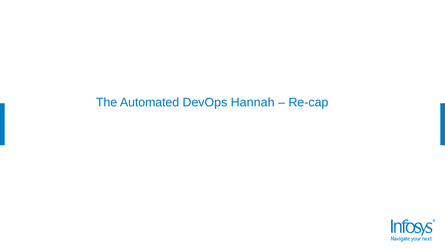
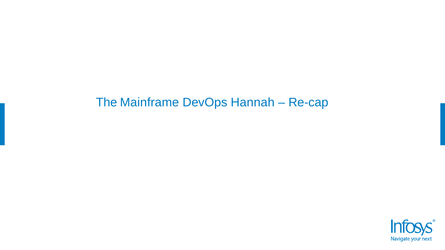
Automated: Automated -> Mainframe
